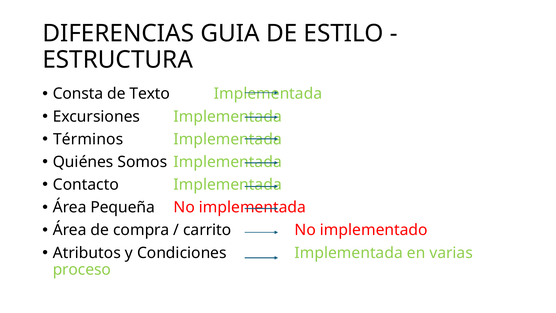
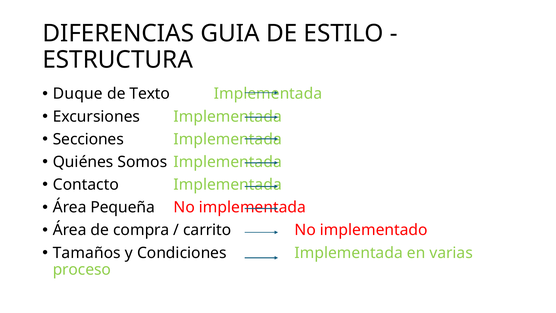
Consta: Consta -> Duque
Términos: Términos -> Secciones
Atributos: Atributos -> Tamaños
